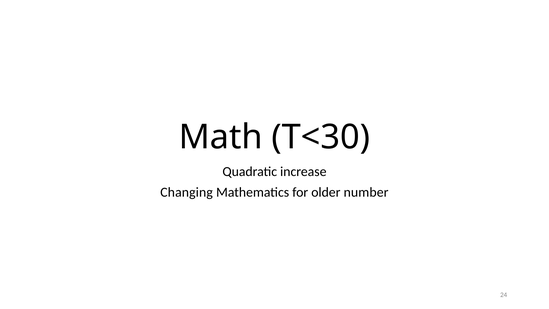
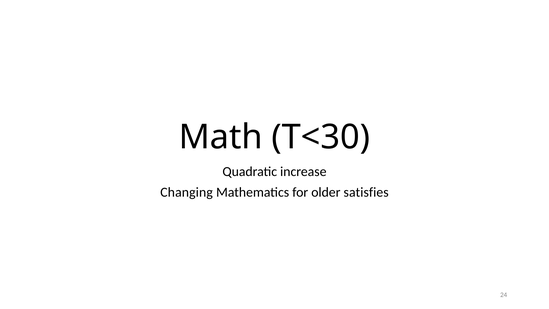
number: number -> satisfies
